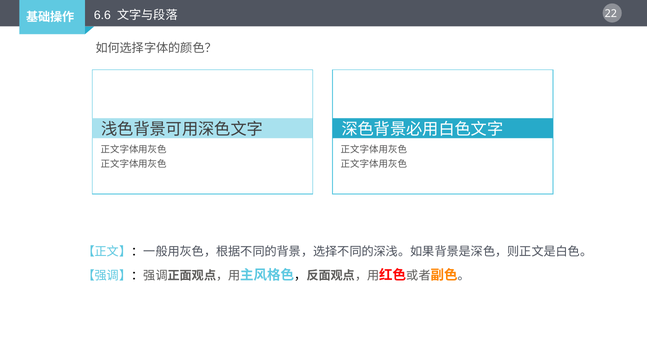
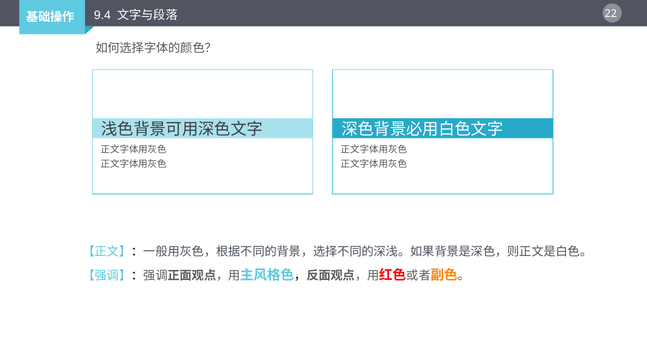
6.6: 6.6 -> 9.4
